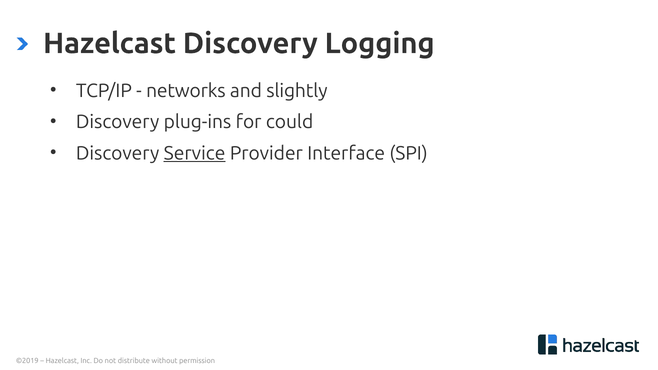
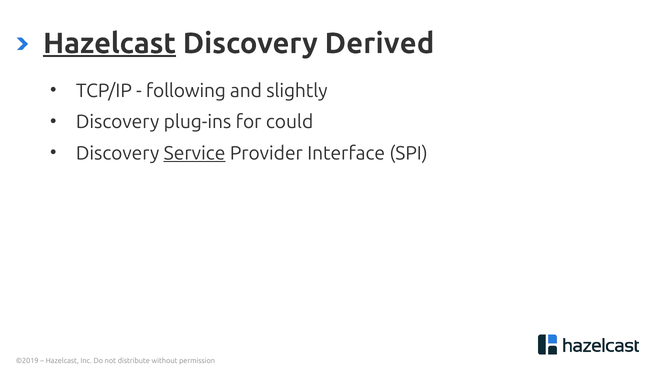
Hazelcast at (109, 43) underline: none -> present
Logging: Logging -> Derived
networks: networks -> following
